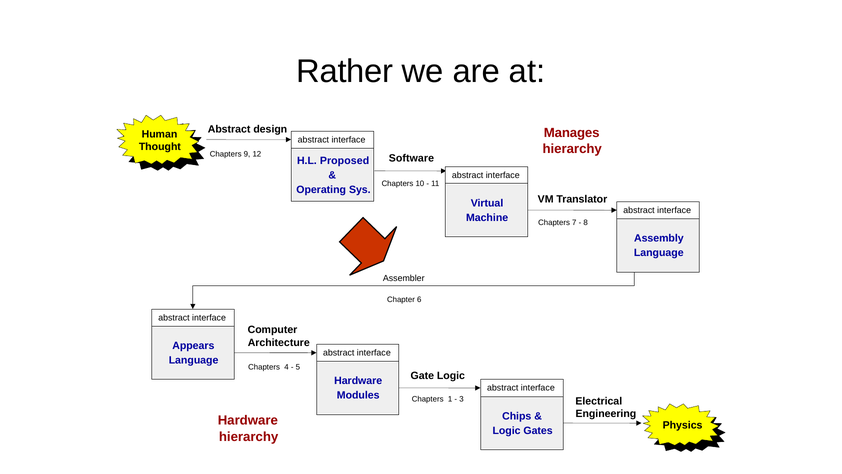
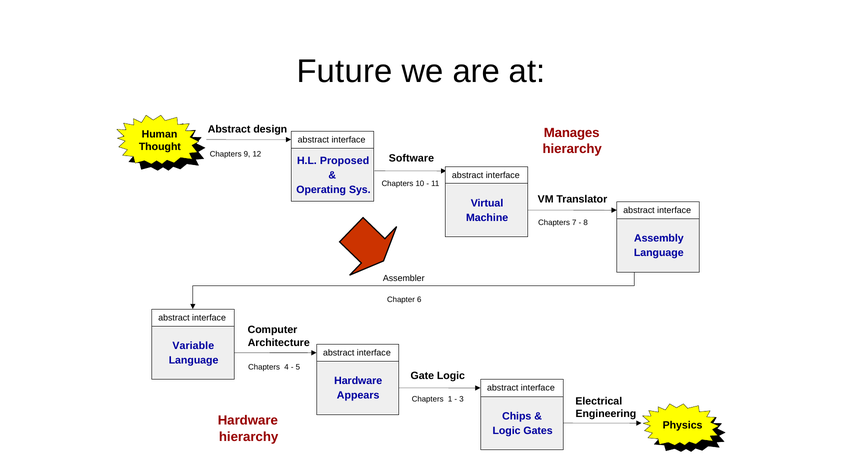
Rather: Rather -> Future
Appears: Appears -> Variable
Modules: Modules -> Appears
